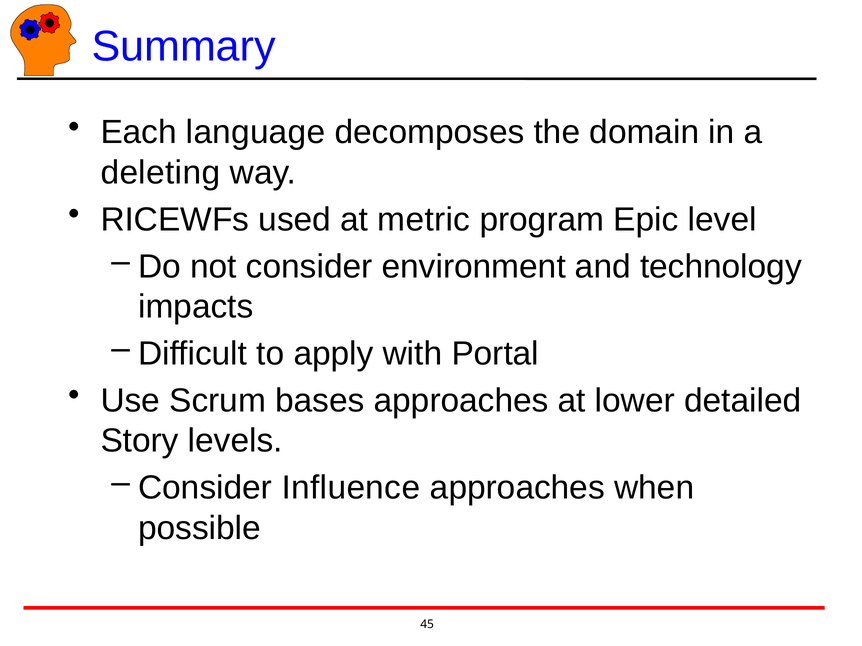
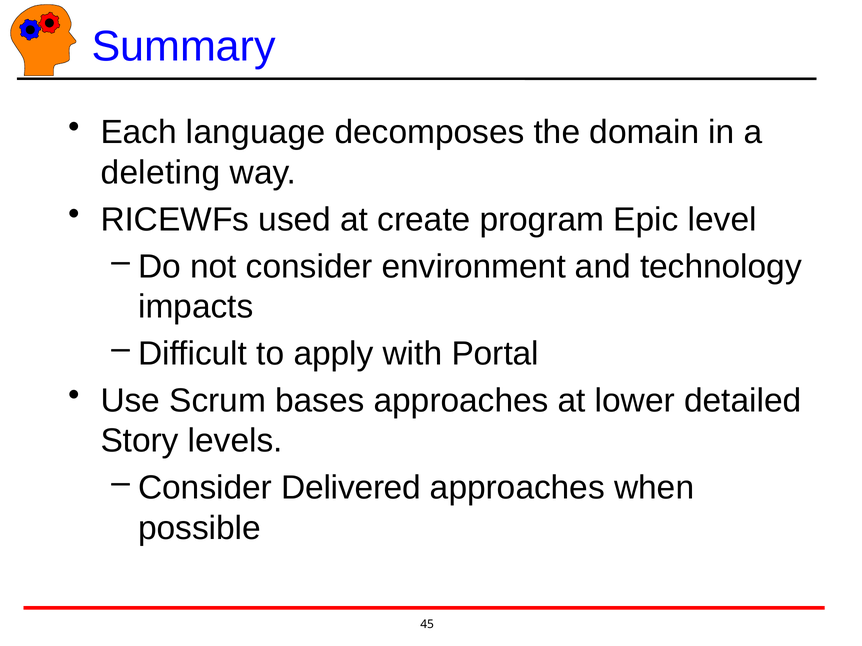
metric: metric -> create
Influence: Influence -> Delivered
